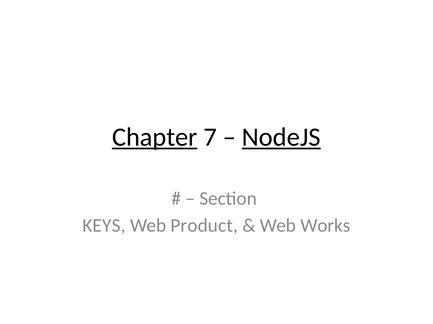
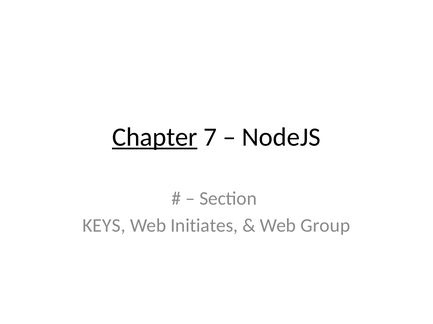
NodeJS underline: present -> none
Product: Product -> Initiates
Works: Works -> Group
